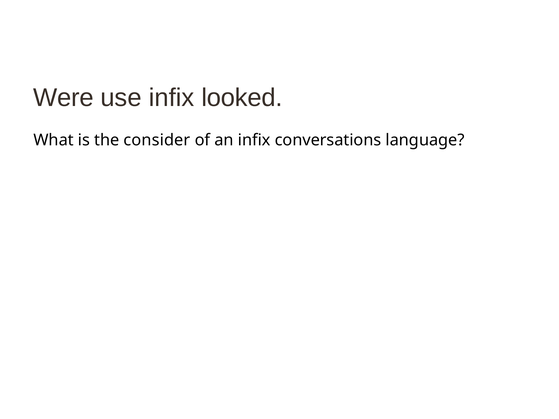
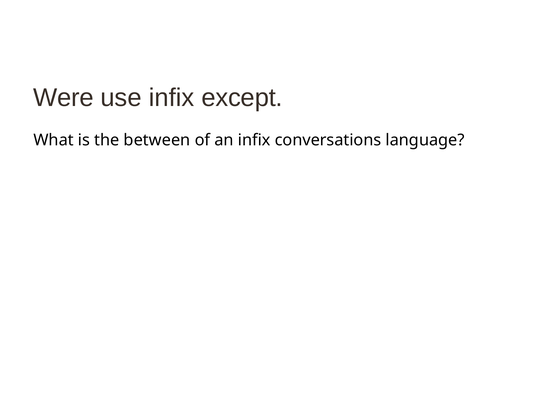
looked: looked -> except
consider: consider -> between
